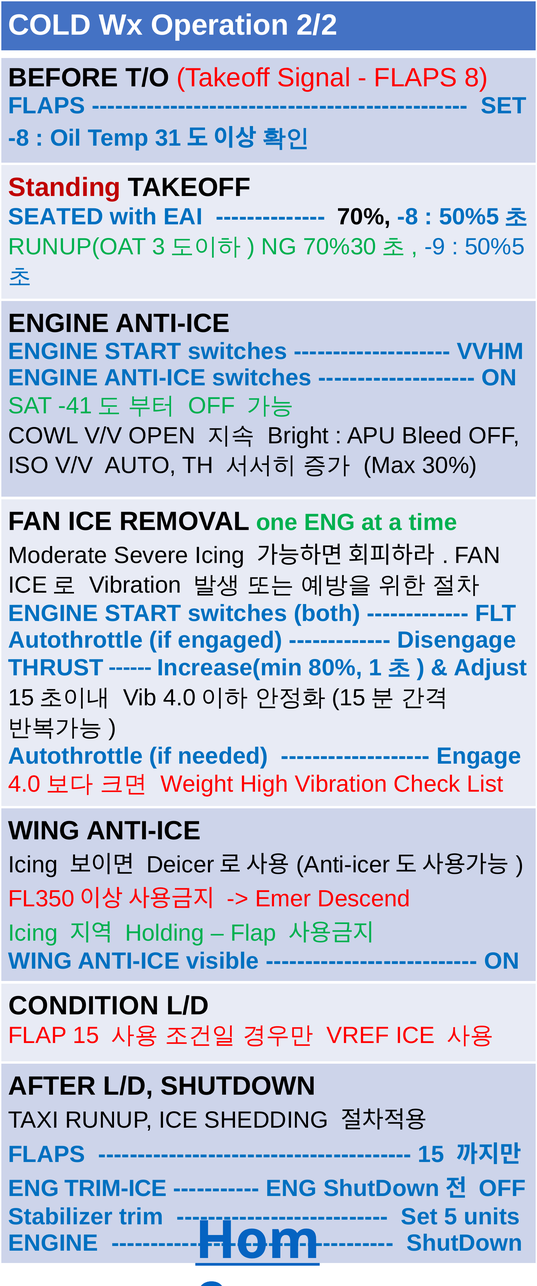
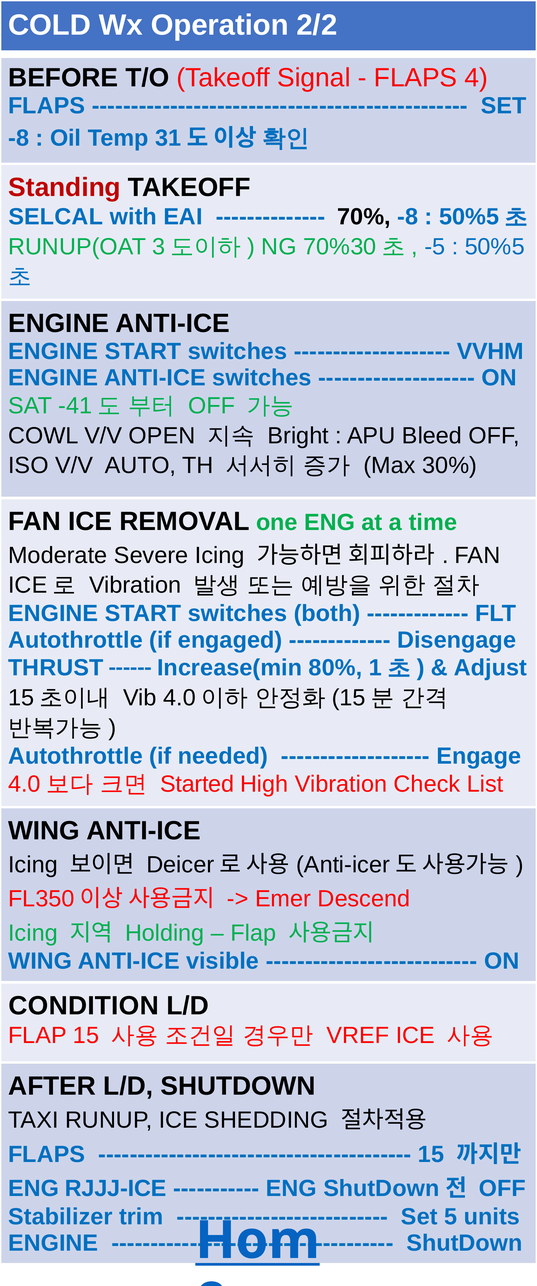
8: 8 -> 4
SEATED: SEATED -> SELCAL
-9: -9 -> -5
Weight: Weight -> Started
TRIM-ICE: TRIM-ICE -> RJJJ-ICE
